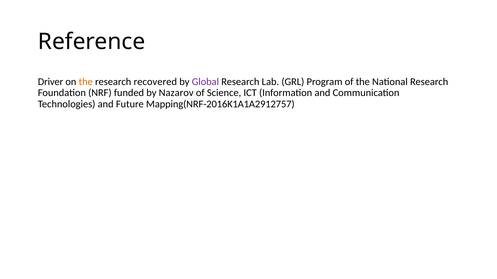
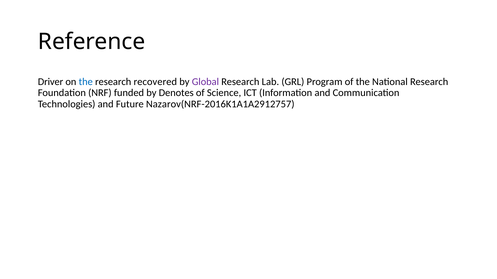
the at (86, 82) colour: orange -> blue
Nazarov: Nazarov -> Denotes
Mapping(NRF-2016K1A1A2912757: Mapping(NRF-2016K1A1A2912757 -> Nazarov(NRF-2016K1A1A2912757
